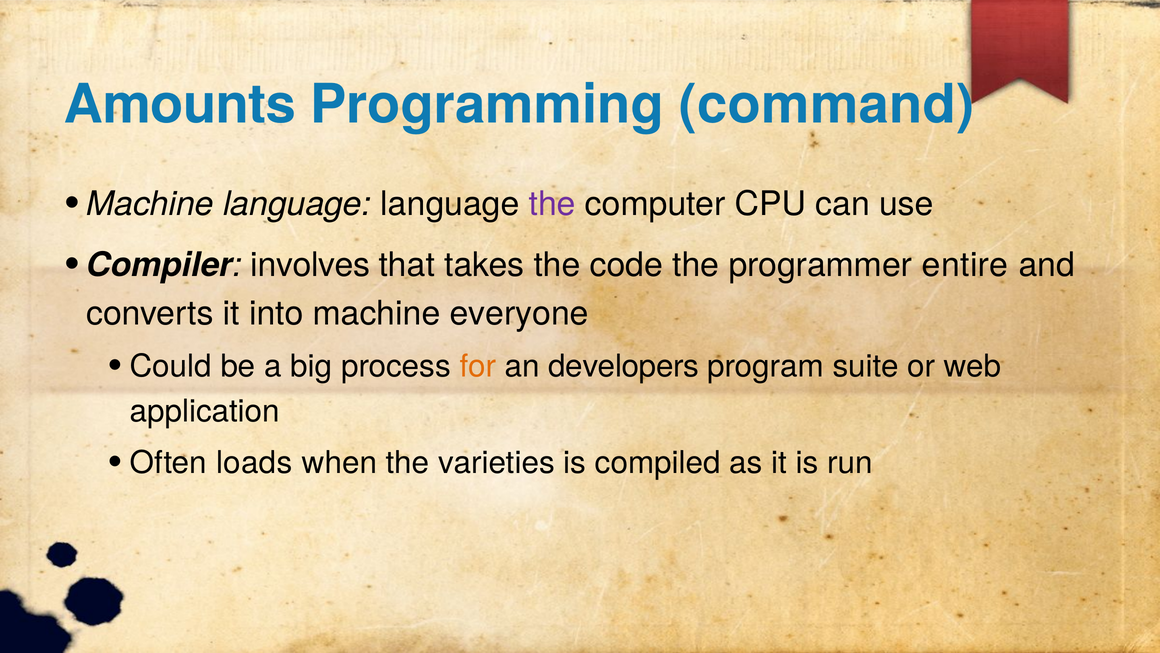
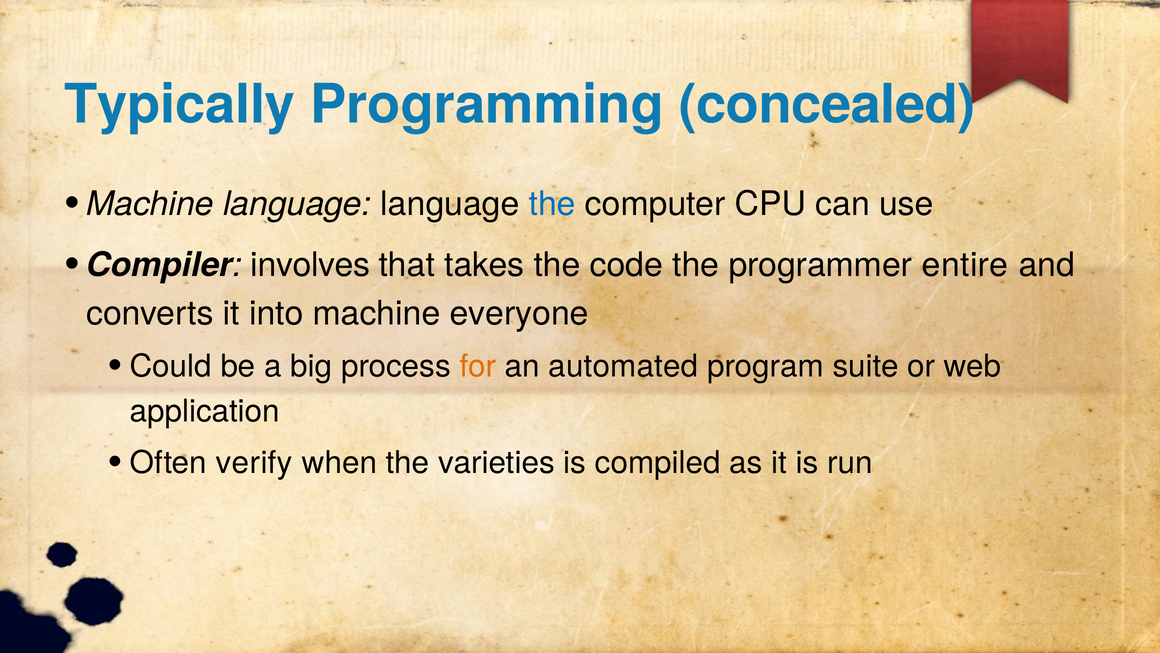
Amounts: Amounts -> Typically
command: command -> concealed
the at (552, 204) colour: purple -> blue
developers: developers -> automated
loads: loads -> verify
